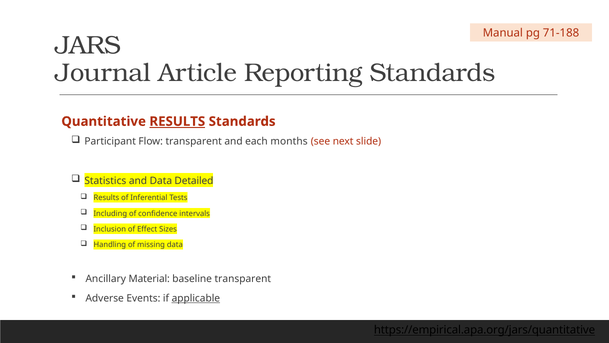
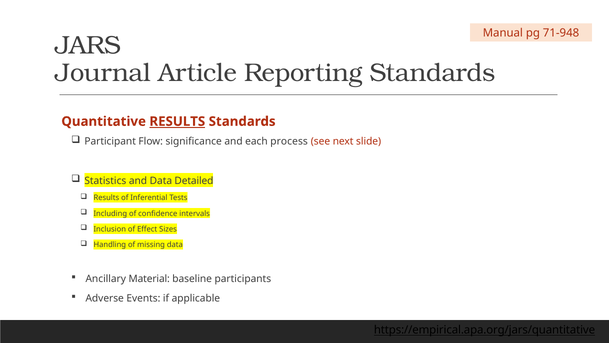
71-188: 71-188 -> 71-948
Flow transparent: transparent -> significance
months: months -> process
baseline transparent: transparent -> participants
applicable underline: present -> none
